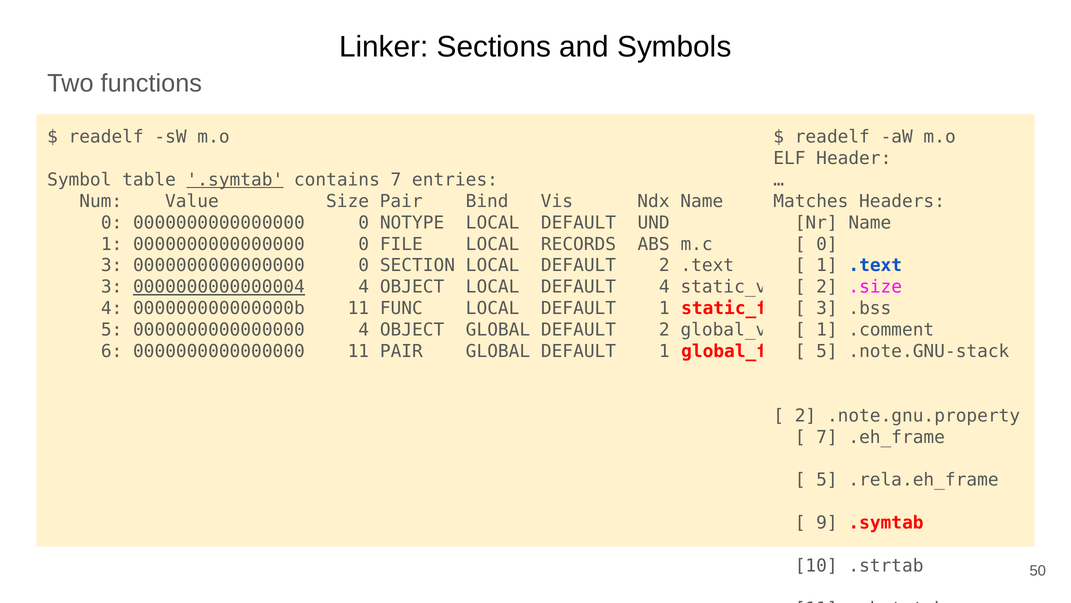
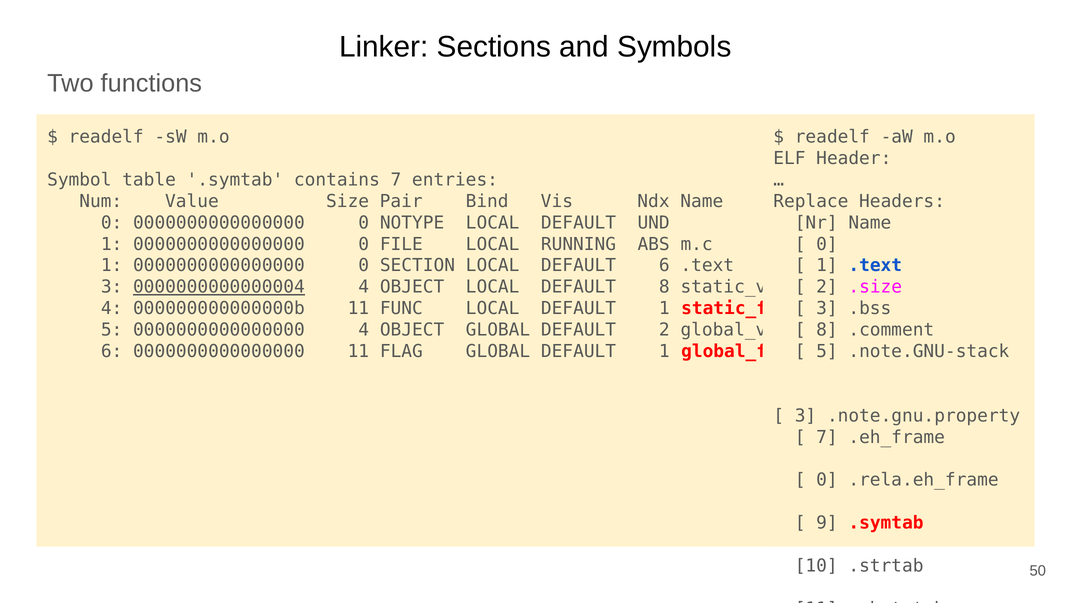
.symtab at (235, 180) underline: present -> none
Matches: Matches -> Replace
RECORDS: RECORDS -> RUNNING
3 at (112, 265): 3 -> 1
LOCAL DEFAULT 2: 2 -> 6
DEFAULT 4: 4 -> 8
1 at (827, 330): 1 -> 8
11 PAIR: PAIR -> FLAG
2 at (805, 415): 2 -> 3
5 at (827, 480): 5 -> 0
